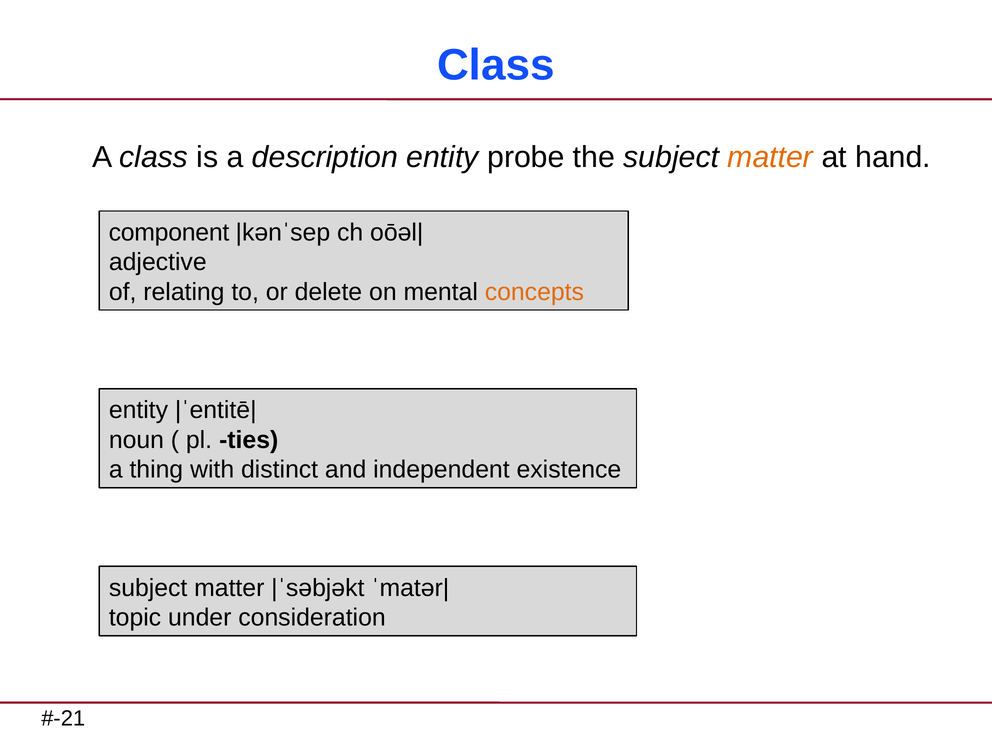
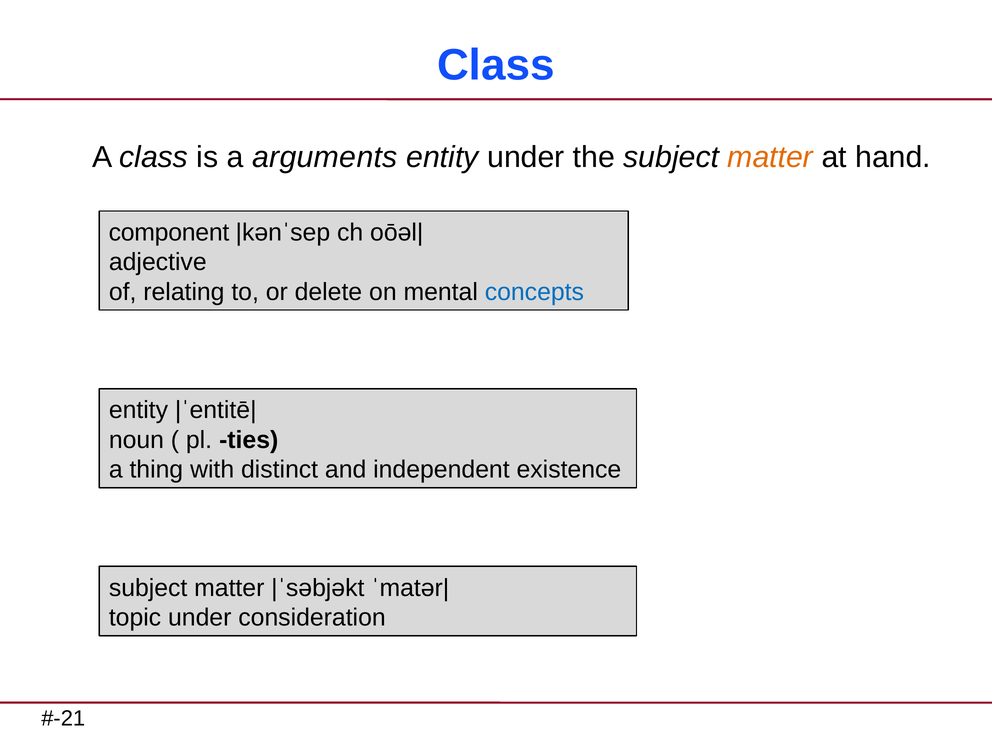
description: description -> arguments
entity probe: probe -> under
concepts colour: orange -> blue
